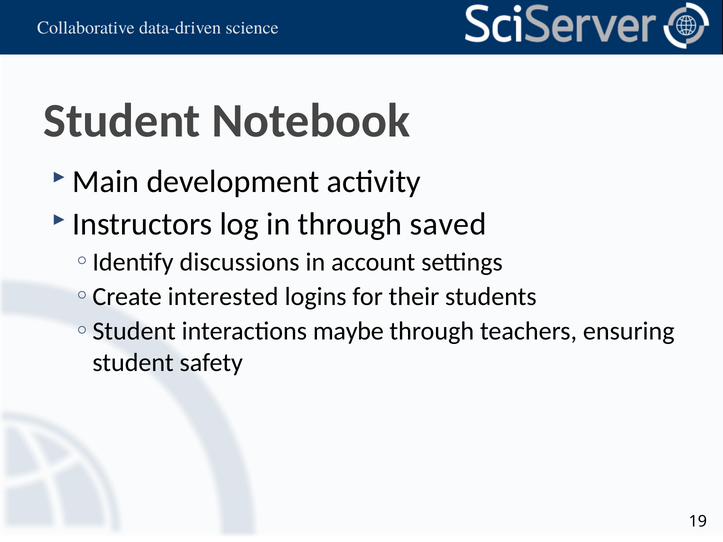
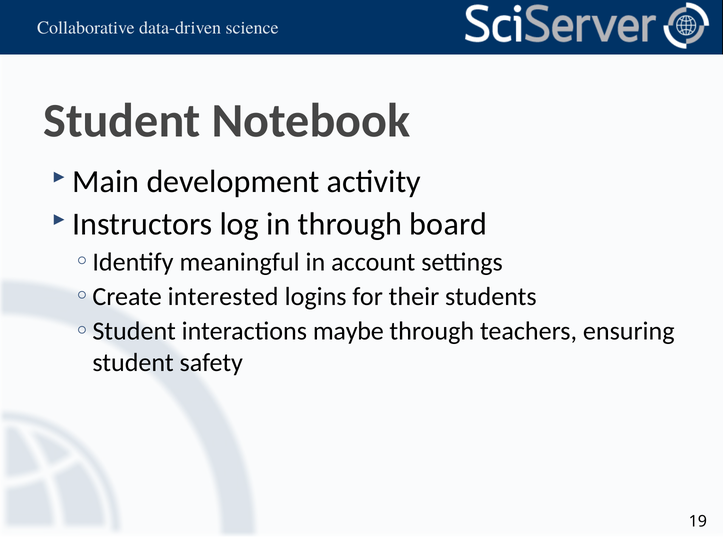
saved: saved -> board
discussions: discussions -> meaningful
